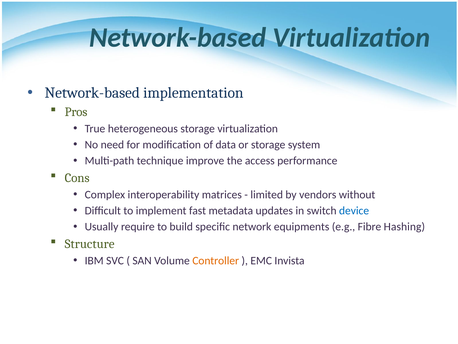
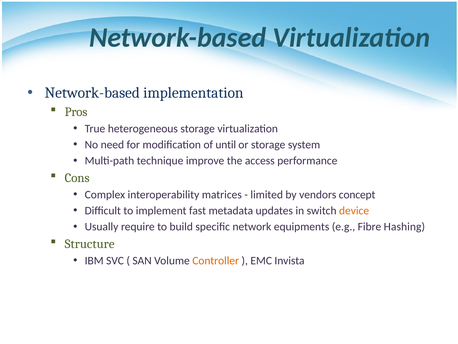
data: data -> until
without: without -> concept
device colour: blue -> orange
